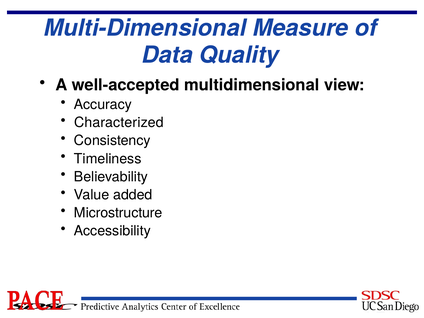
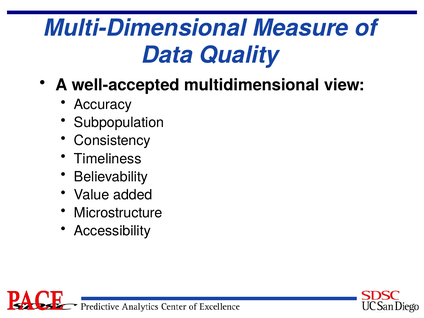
Characterized: Characterized -> Subpopulation
